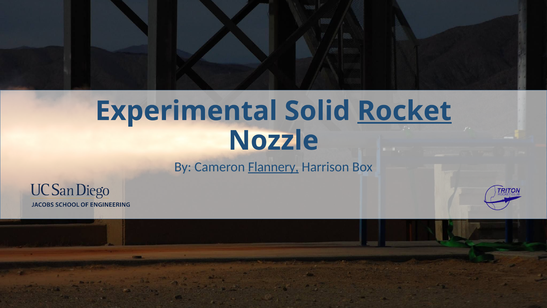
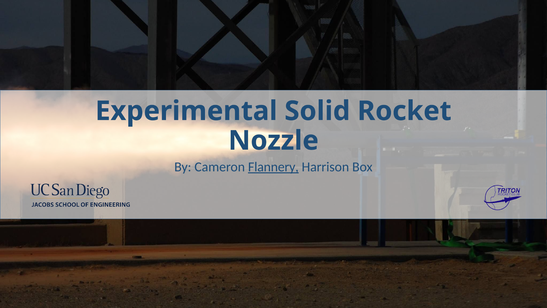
Rocket underline: present -> none
